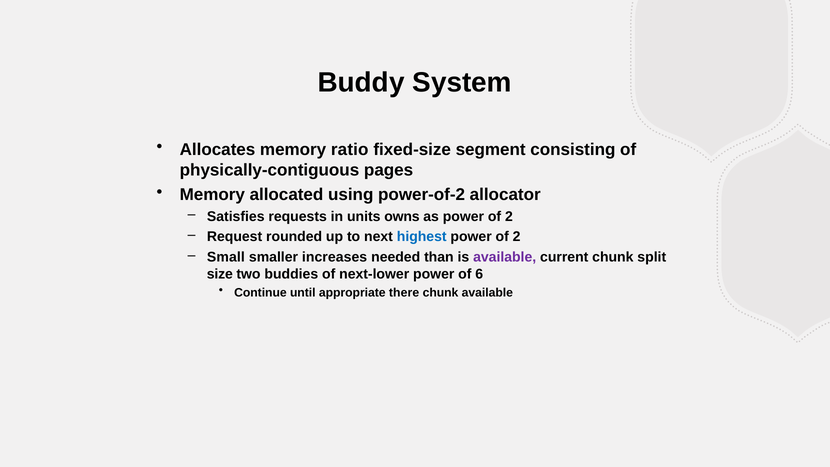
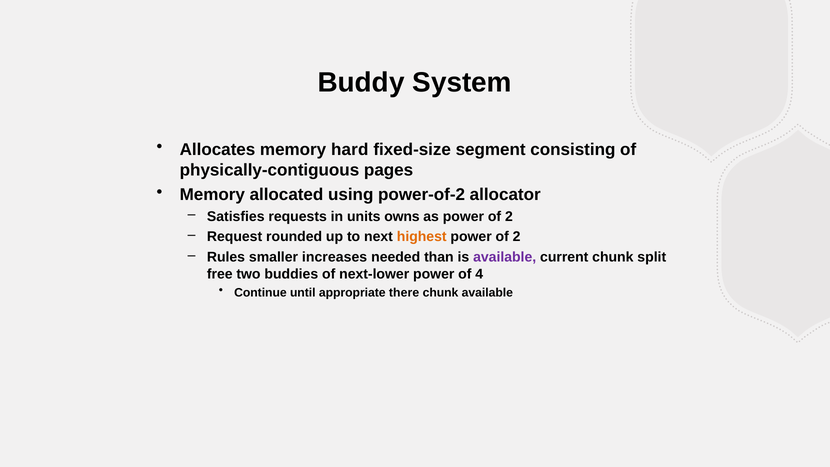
ratio: ratio -> hard
highest colour: blue -> orange
Small: Small -> Rules
size: size -> free
6: 6 -> 4
